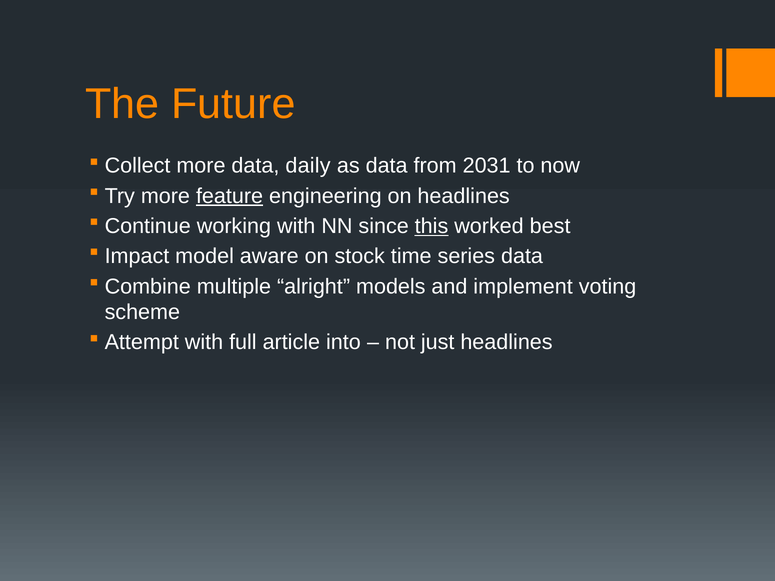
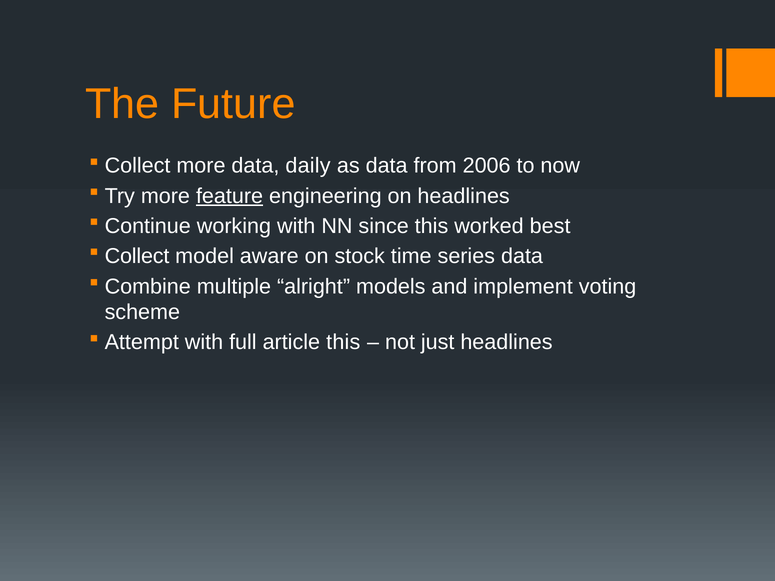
2031: 2031 -> 2006
this at (432, 226) underline: present -> none
Impact at (137, 256): Impact -> Collect
article into: into -> this
